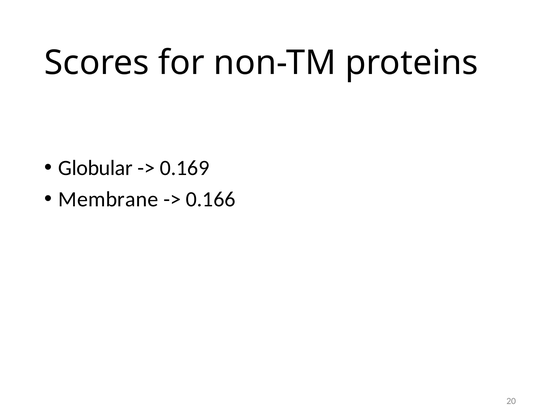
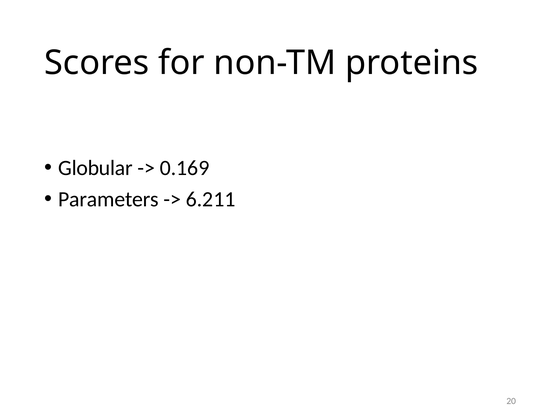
Membrane: Membrane -> Parameters
0.166: 0.166 -> 6.211
